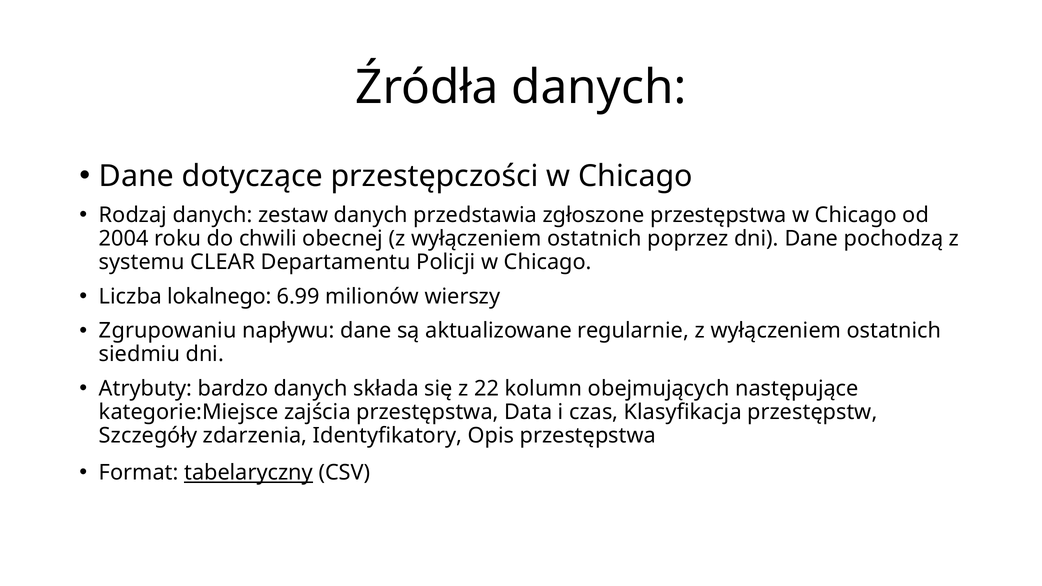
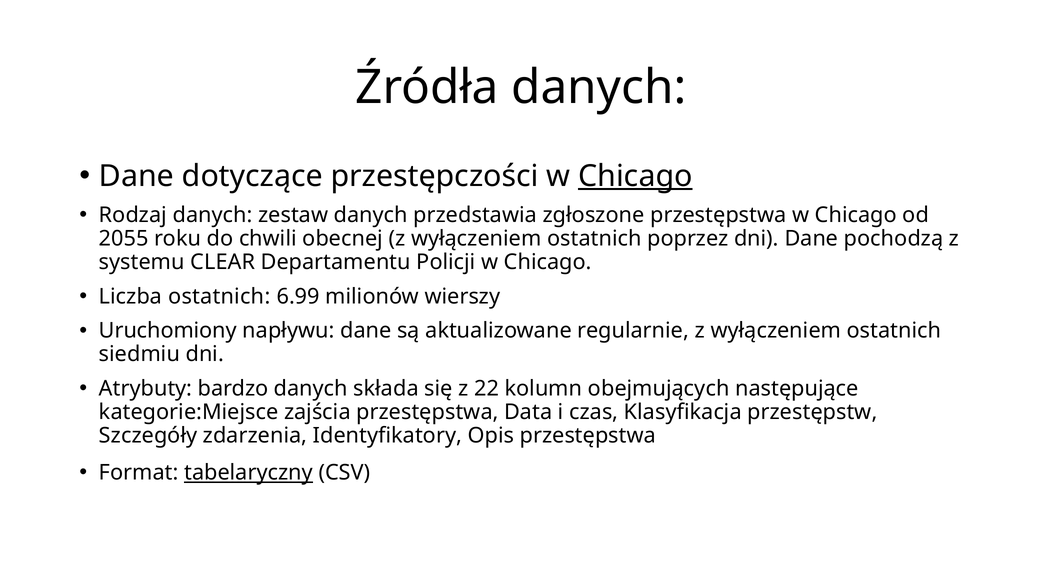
Chicago at (635, 176) underline: none -> present
2004: 2004 -> 2055
Liczba lokalnego: lokalnego -> ostatnich
Zgrupowaniu: Zgrupowaniu -> Uruchomiony
